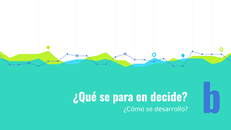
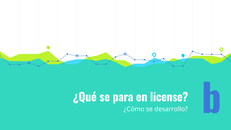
decide: decide -> license
